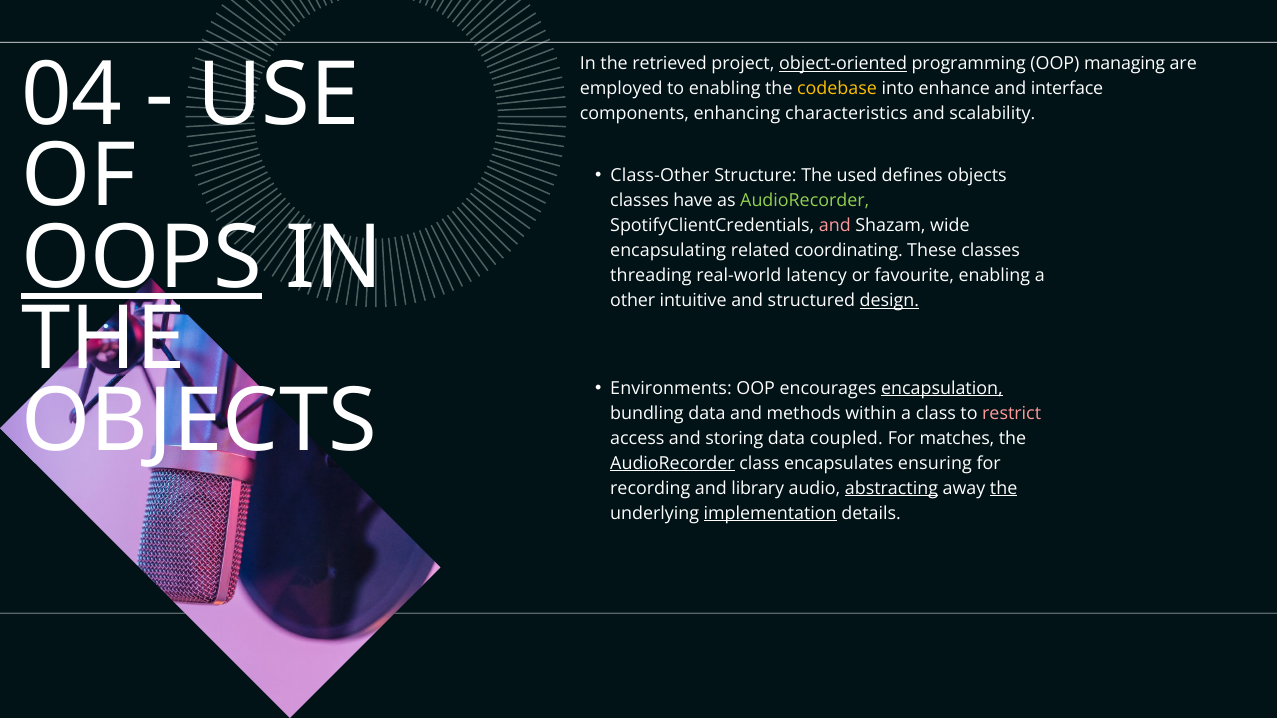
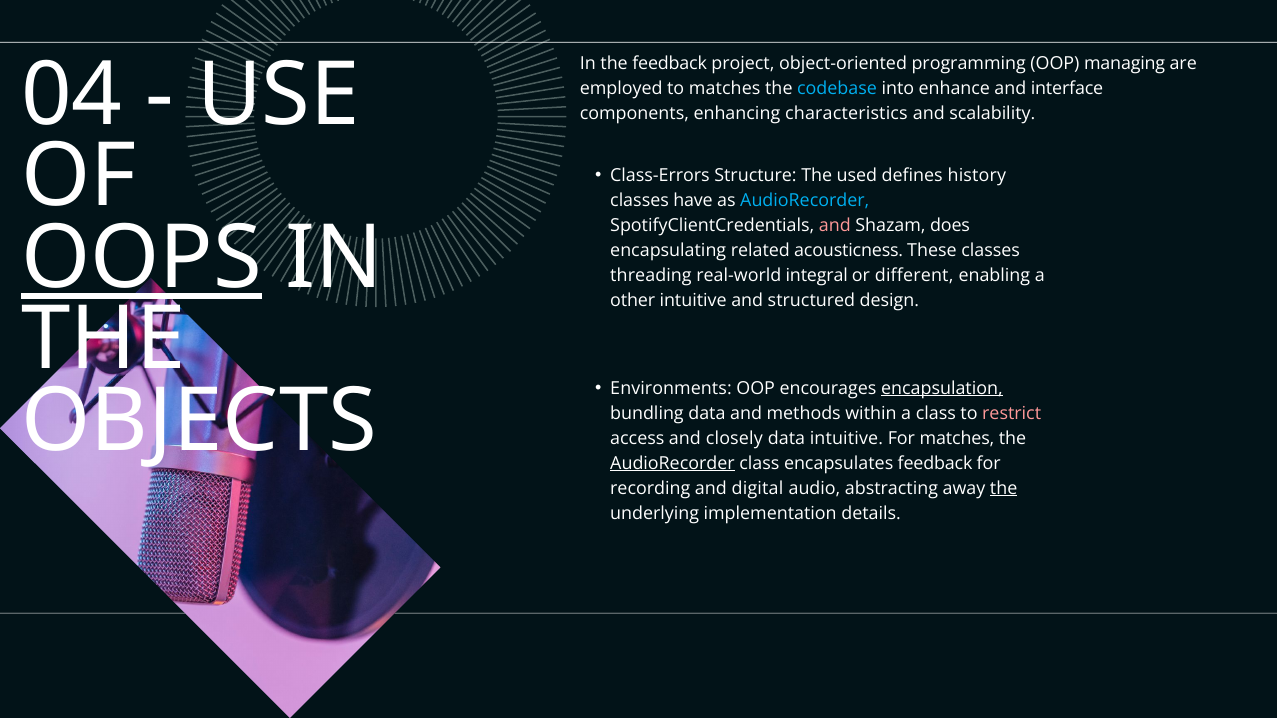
the retrieved: retrieved -> feedback
object-oriented underline: present -> none
to enabling: enabling -> matches
codebase colour: yellow -> light blue
Class-Other: Class-Other -> Class-Errors
defines objects: objects -> history
AudioRecorder at (805, 201) colour: light green -> light blue
wide: wide -> does
coordinating: coordinating -> acousticness
latency: latency -> integral
favourite: favourite -> different
design underline: present -> none
storing: storing -> closely
data coupled: coupled -> intuitive
encapsulates ensuring: ensuring -> feedback
library: library -> digital
abstracting underline: present -> none
implementation underline: present -> none
